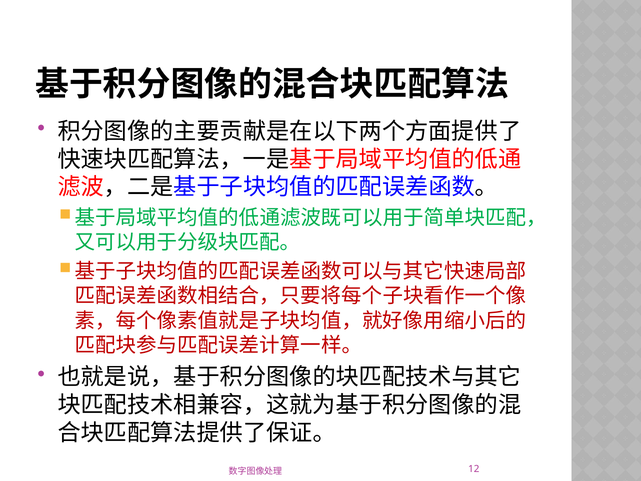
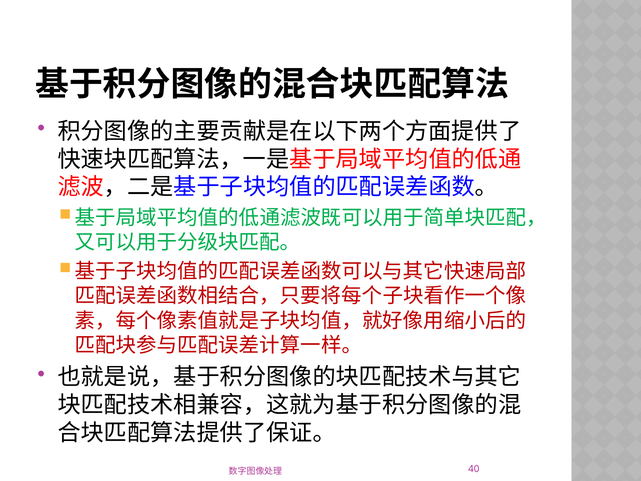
12: 12 -> 40
